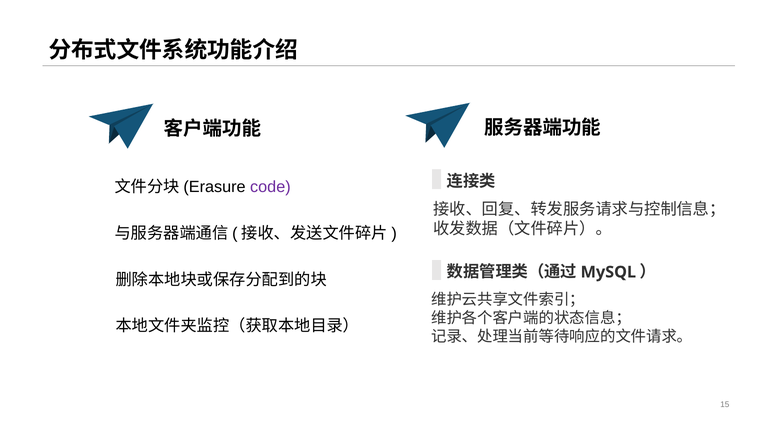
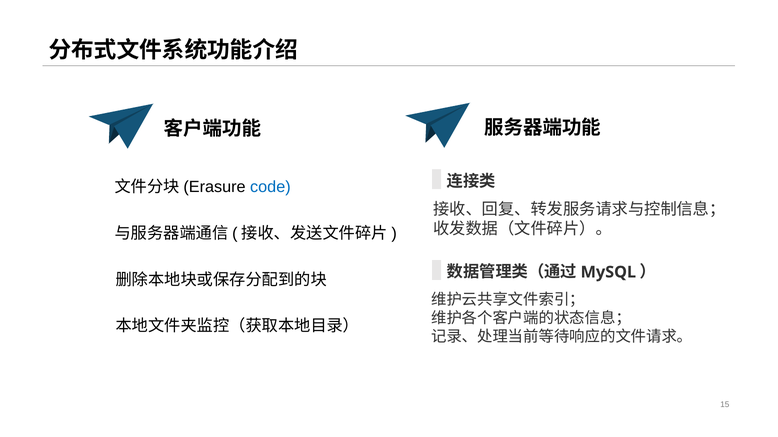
code colour: purple -> blue
